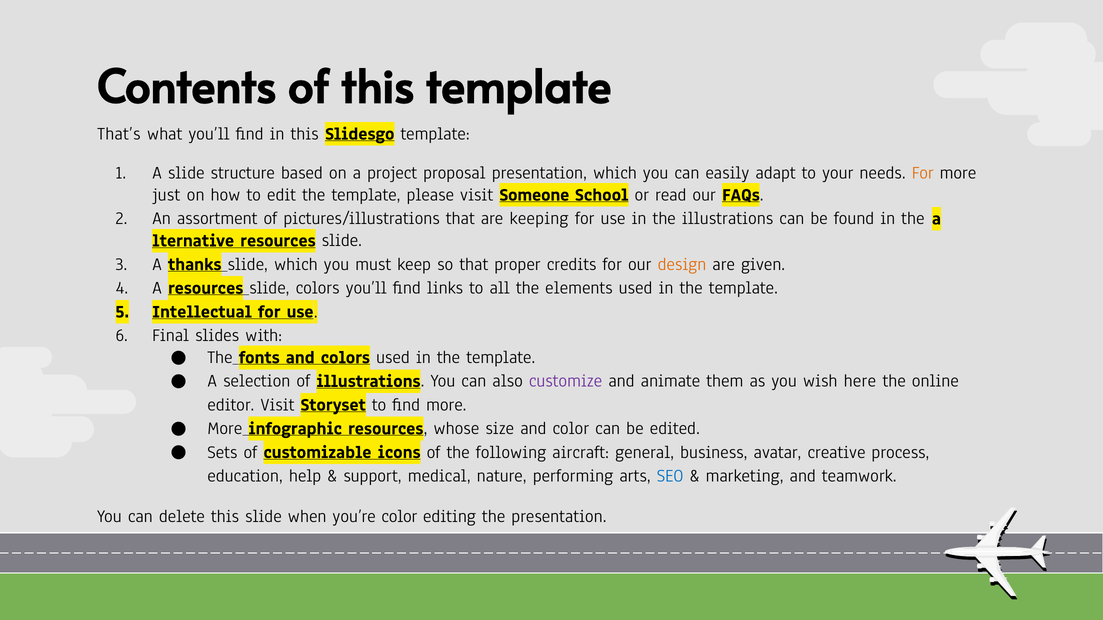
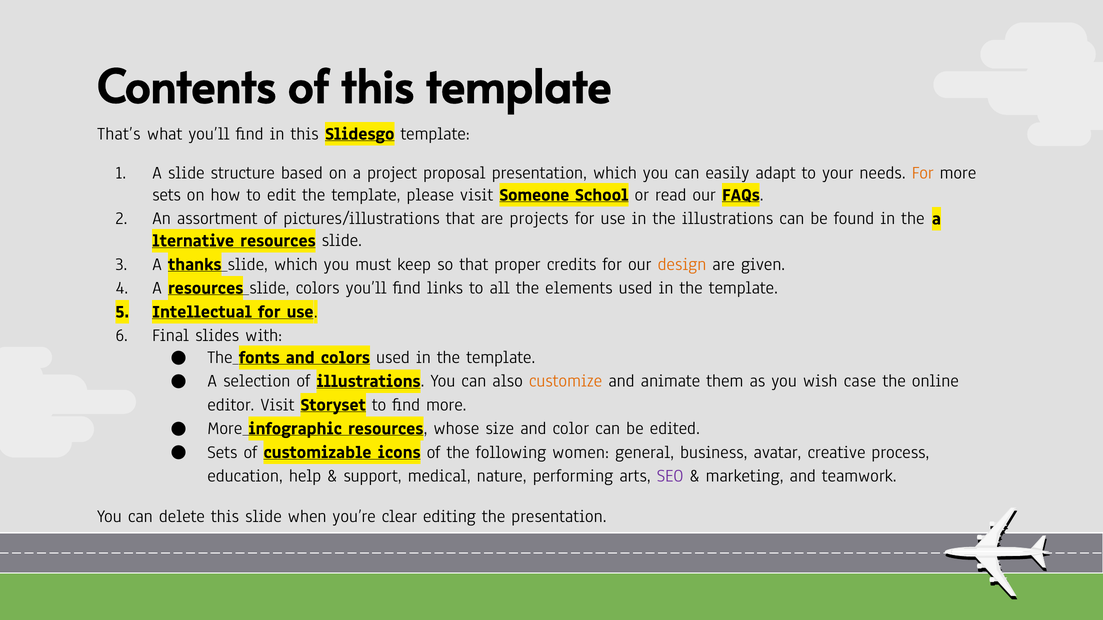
just at (166, 195): just -> sets
keeping: keeping -> projects
customize colour: purple -> orange
here: here -> case
aircraft: aircraft -> women
SEO colour: blue -> purple
you’re color: color -> clear
